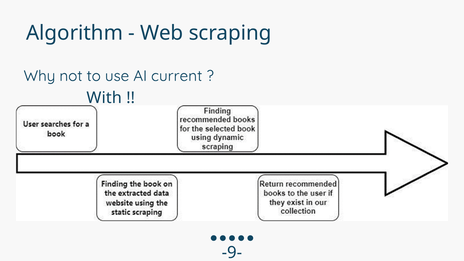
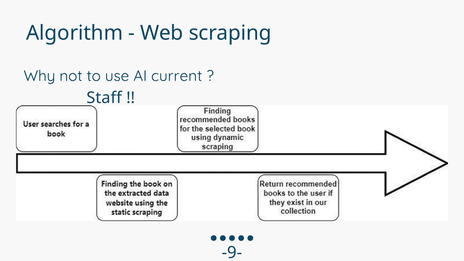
With: With -> Staff
